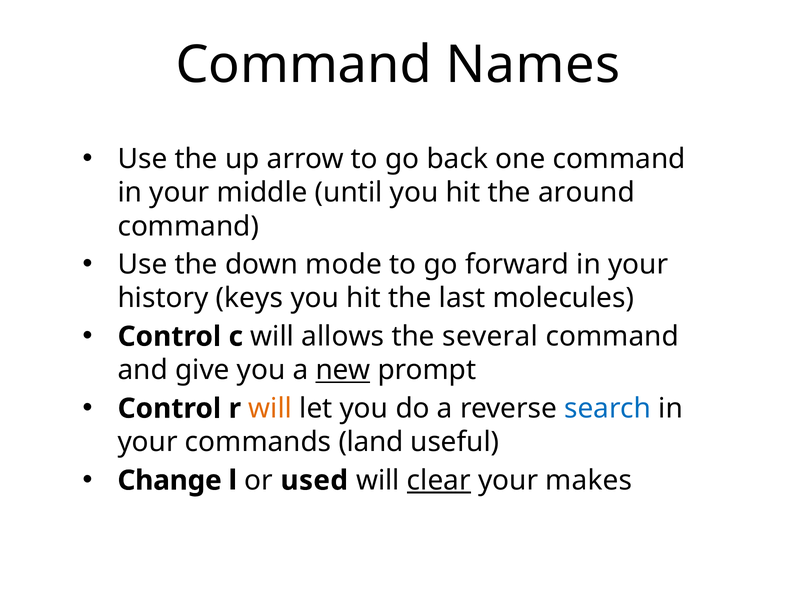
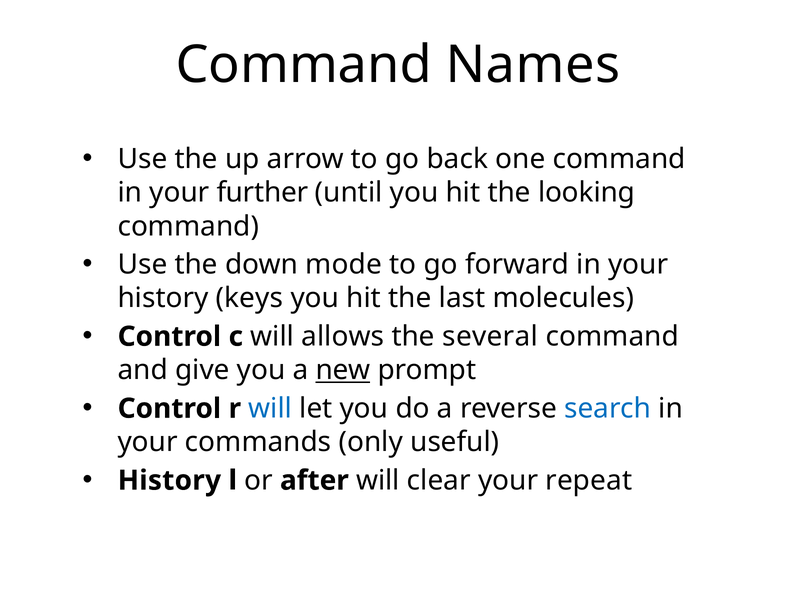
middle: middle -> further
around: around -> looking
will at (270, 408) colour: orange -> blue
land: land -> only
Change at (170, 480): Change -> History
used: used -> after
clear underline: present -> none
makes: makes -> repeat
